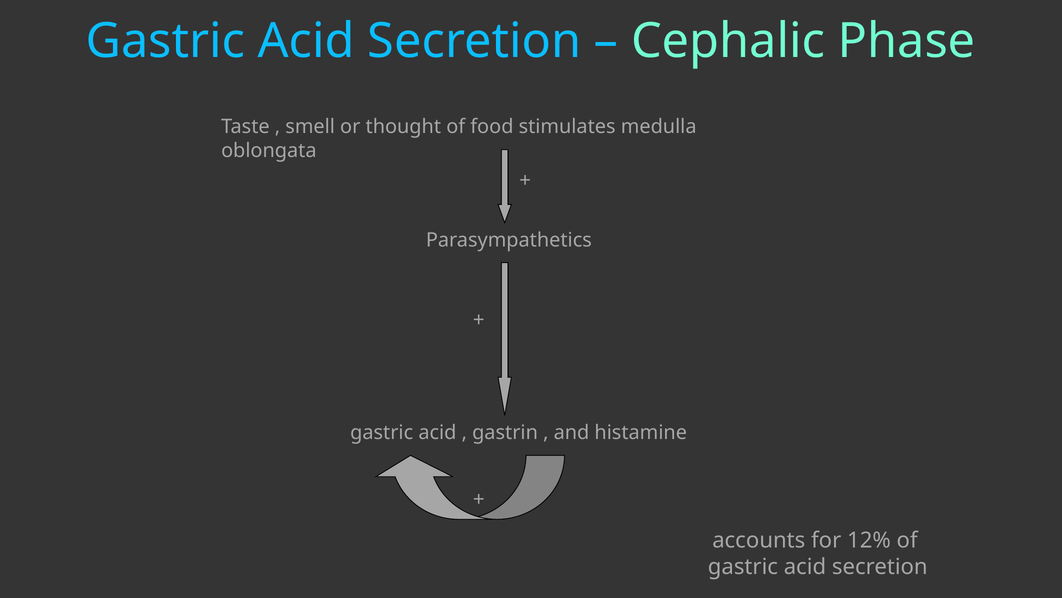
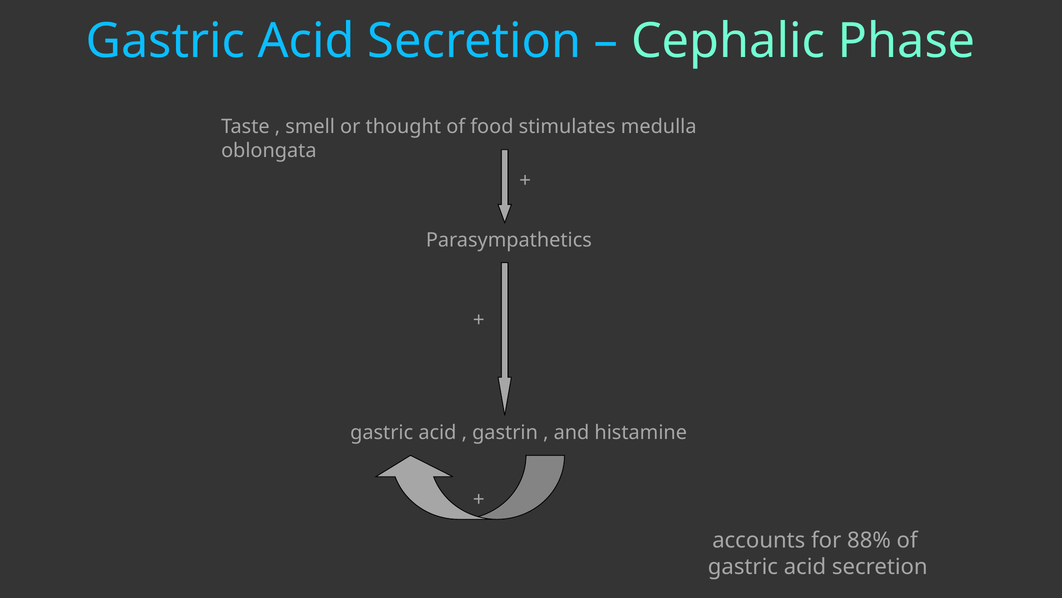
12%: 12% -> 88%
